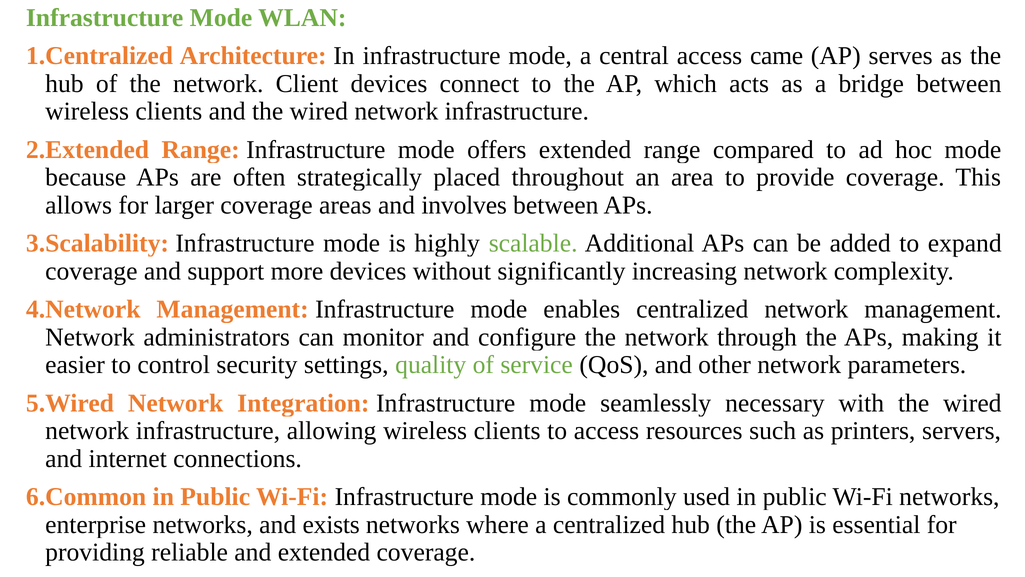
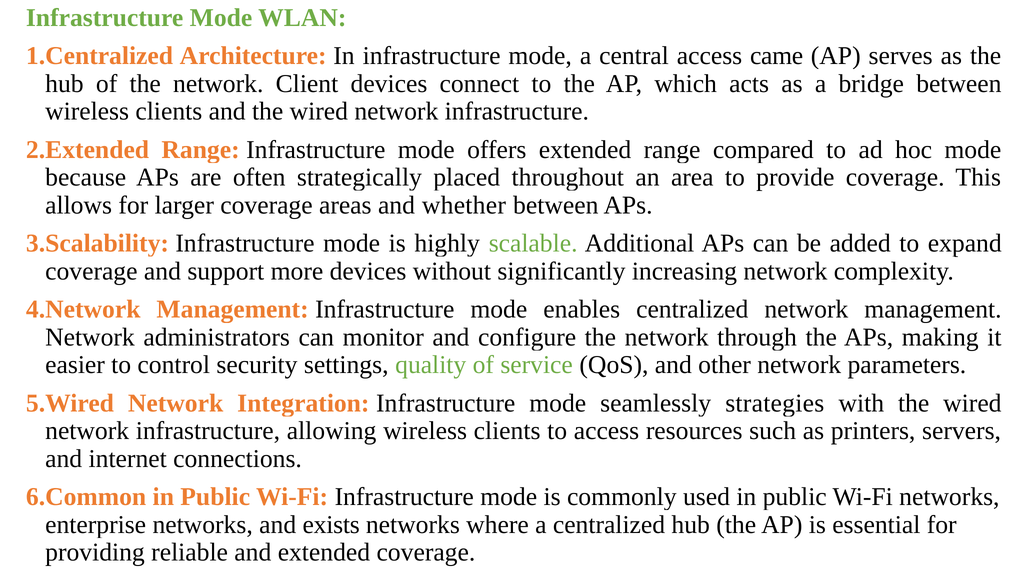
involves: involves -> whether
necessary: necessary -> strategies
